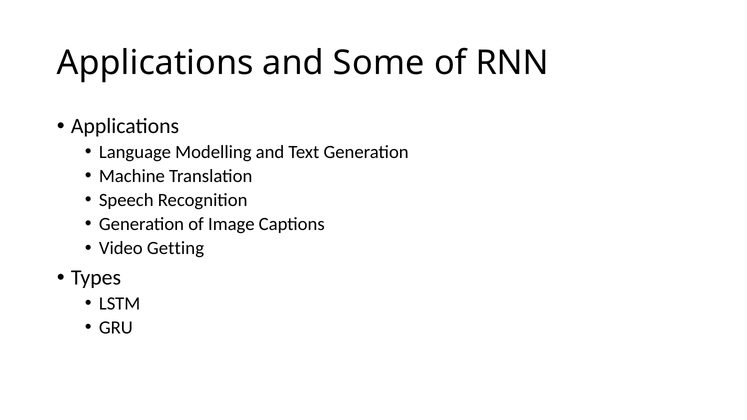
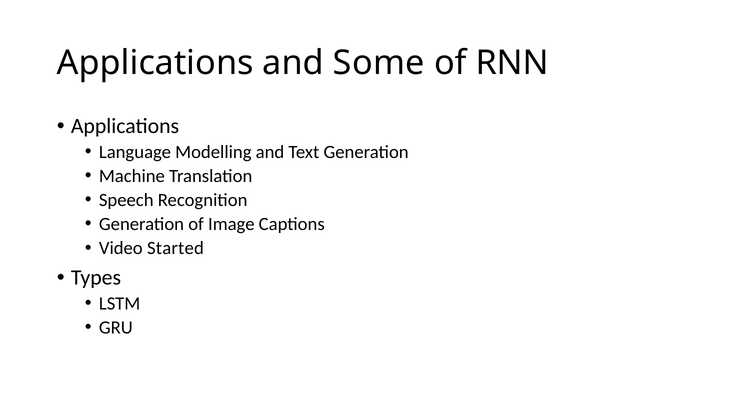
Getting: Getting -> Started
